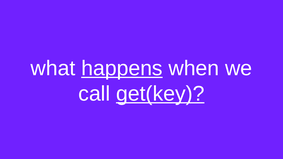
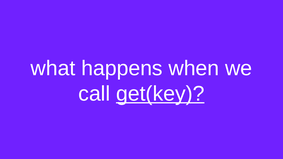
happens underline: present -> none
